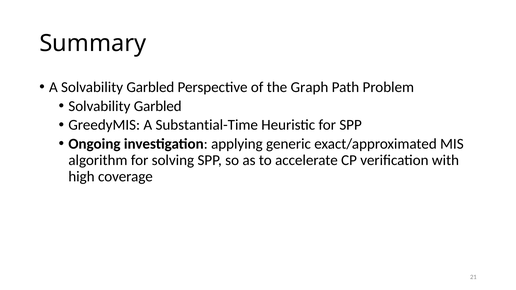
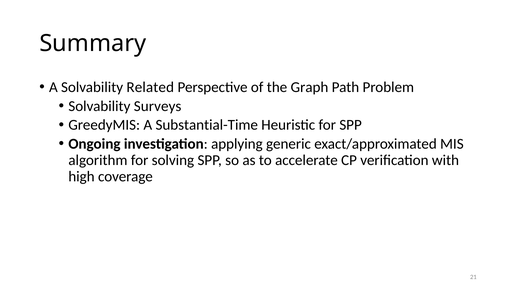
A Solvability Garbled: Garbled -> Related
Garbled at (158, 106): Garbled -> Surveys
